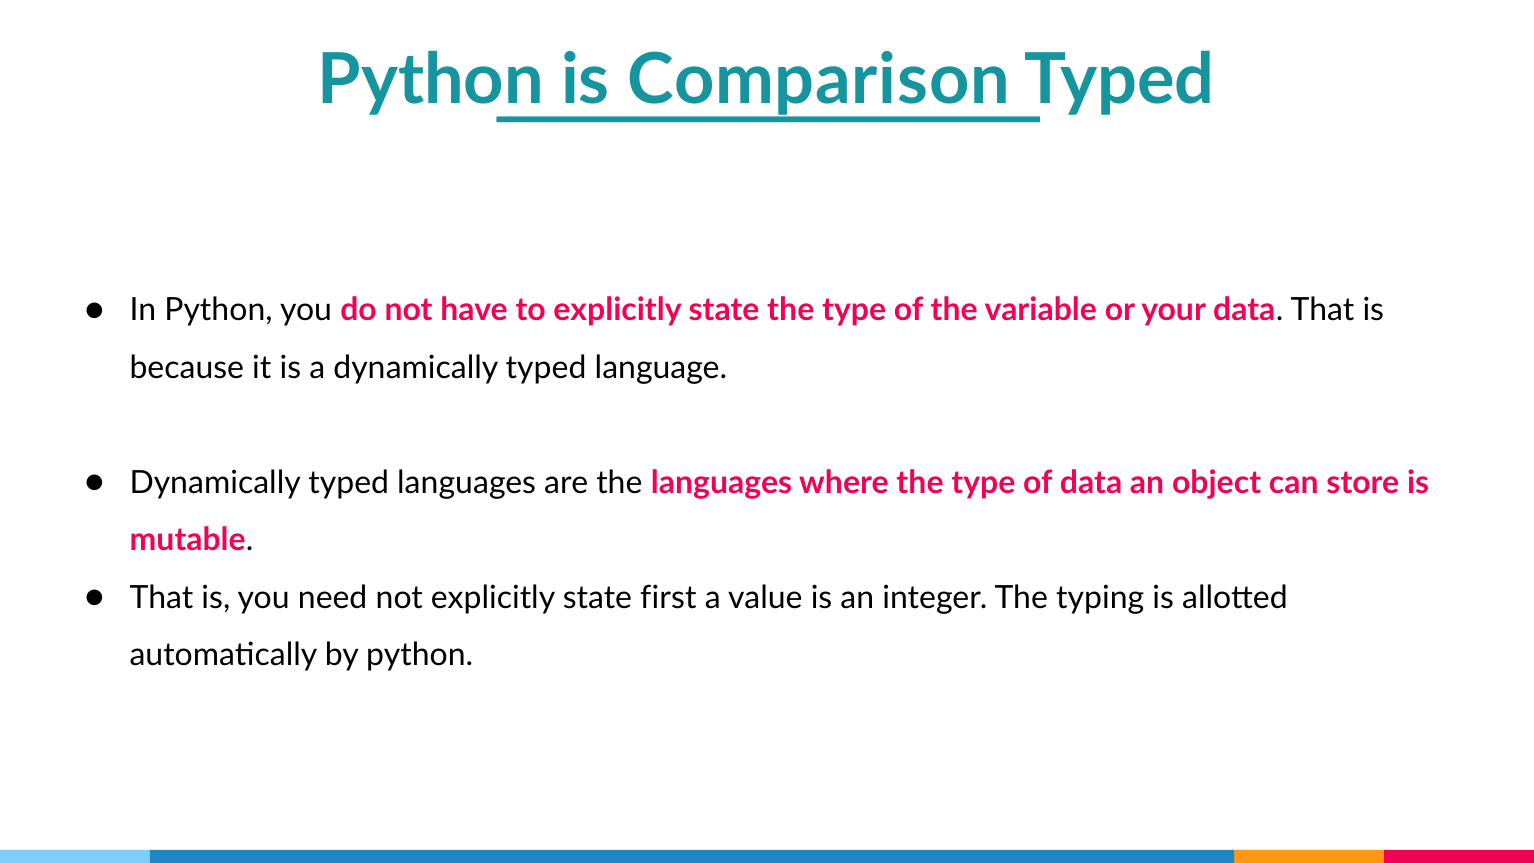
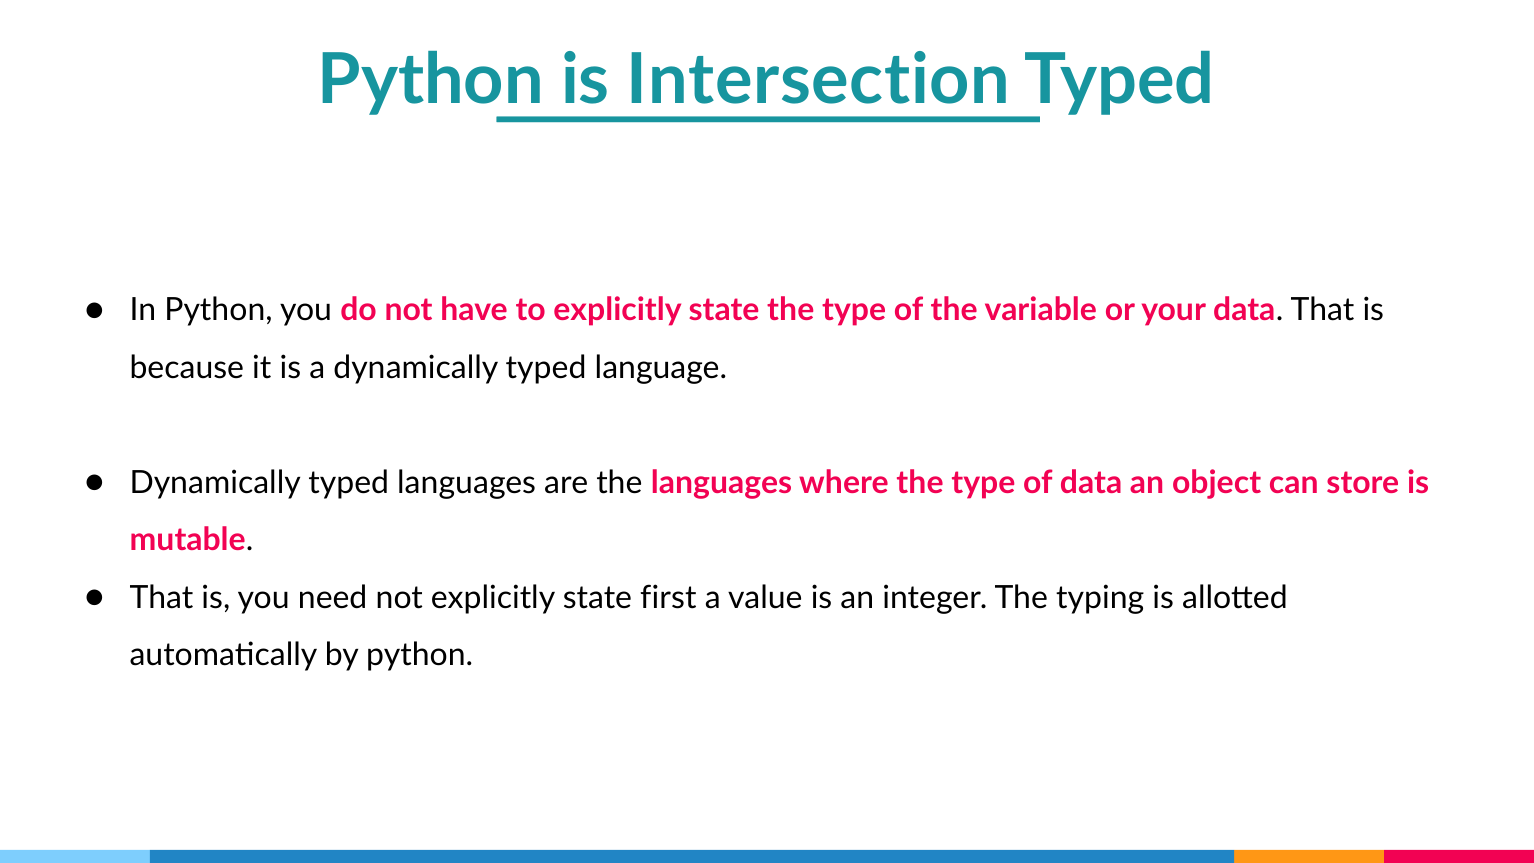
Comparison: Comparison -> Intersection
